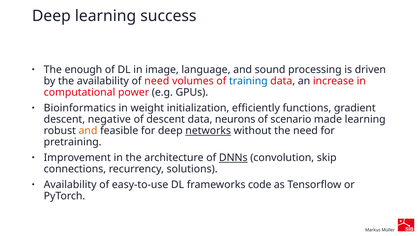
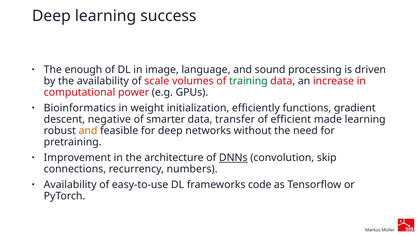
of need: need -> scale
training colour: blue -> green
of descent: descent -> smarter
neurons: neurons -> transfer
scenario: scenario -> efficient
networks underline: present -> none
solutions: solutions -> numbers
